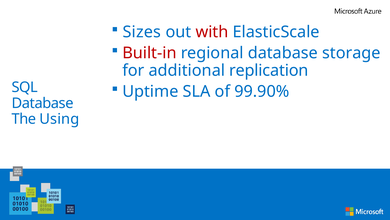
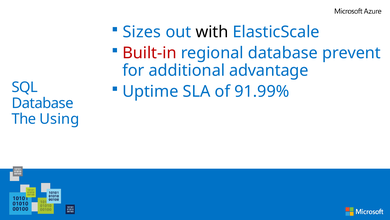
with colour: red -> black
storage: storage -> prevent
replication: replication -> advantage
99.90%: 99.90% -> 91.99%
